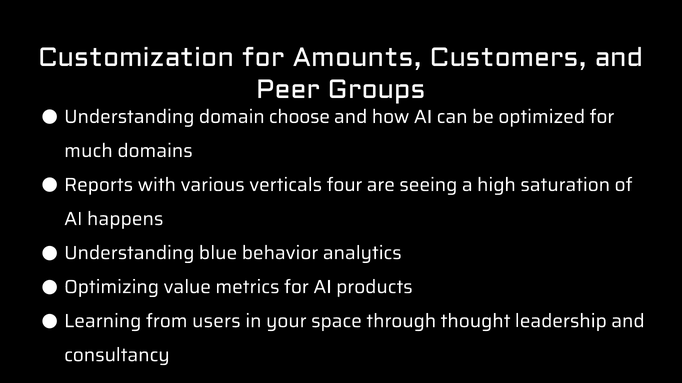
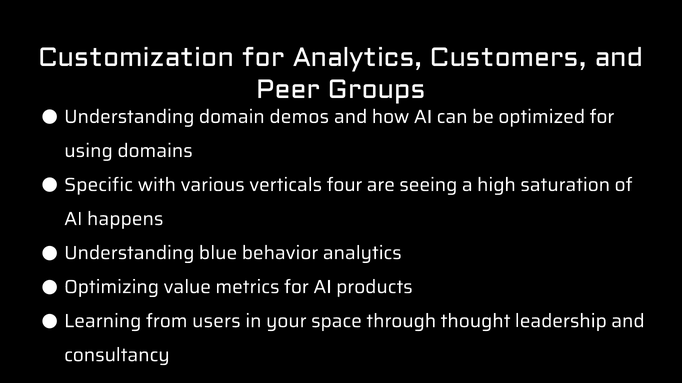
for Amounts: Amounts -> Analytics
choose: choose -> demos
much: much -> using
Reports: Reports -> Specific
